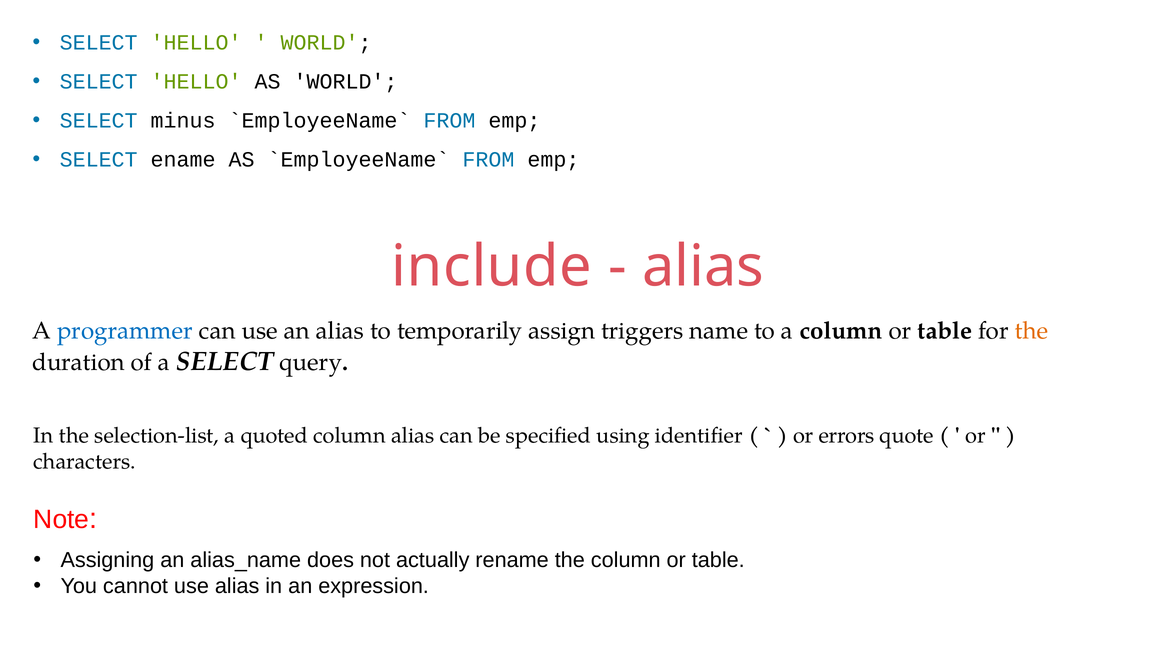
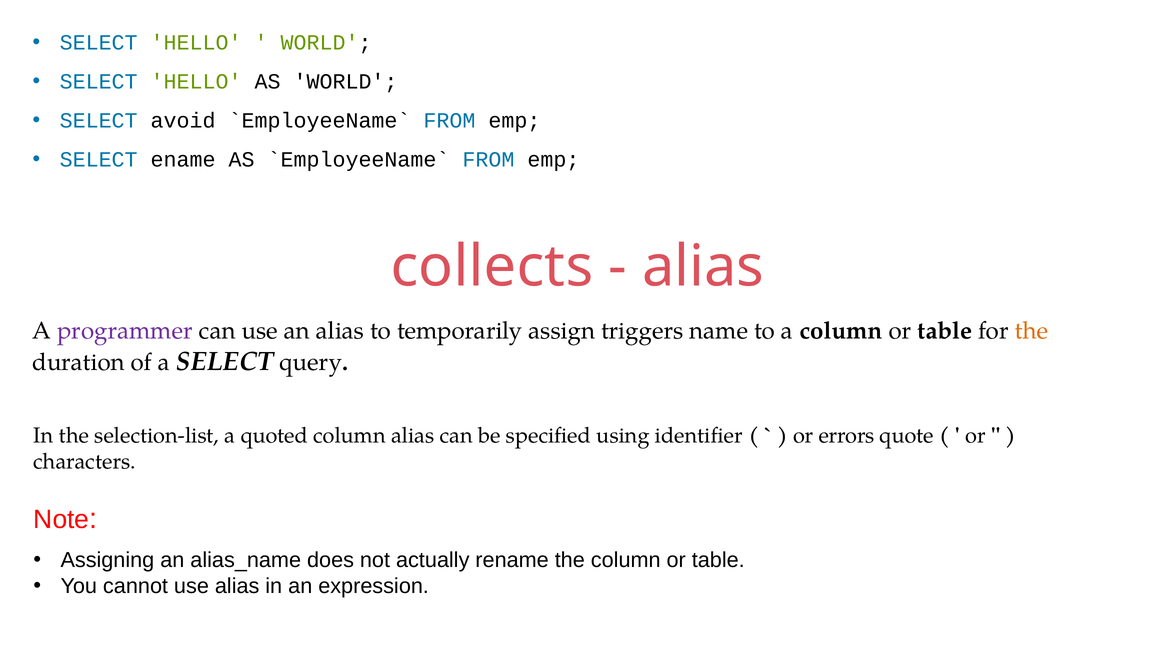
minus: minus -> avoid
include: include -> collects
programmer colour: blue -> purple
